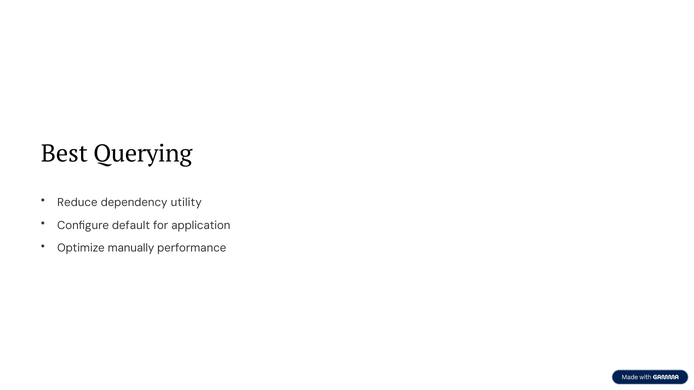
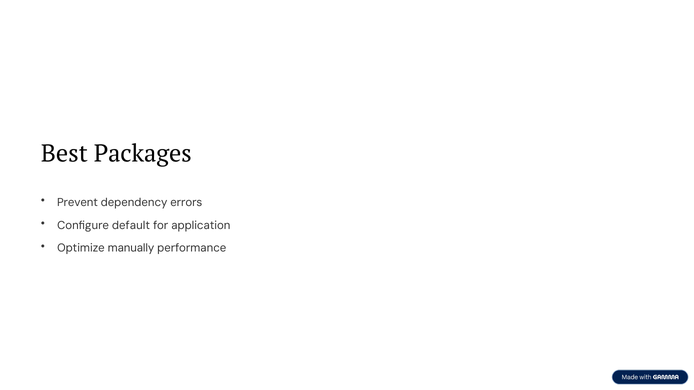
Querying: Querying -> Packages
Reduce: Reduce -> Prevent
utility: utility -> errors
